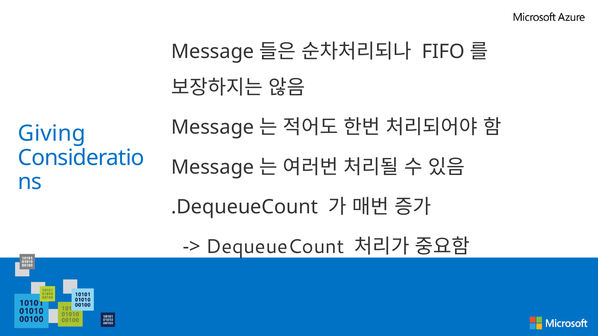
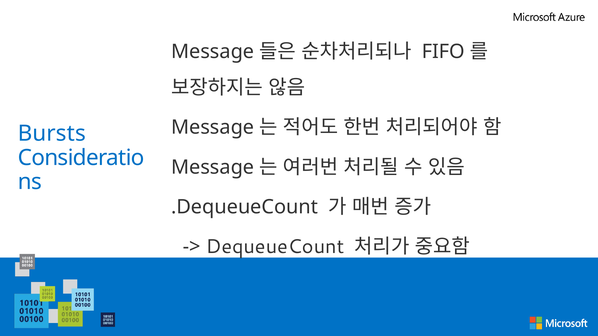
Giving: Giving -> Bursts
